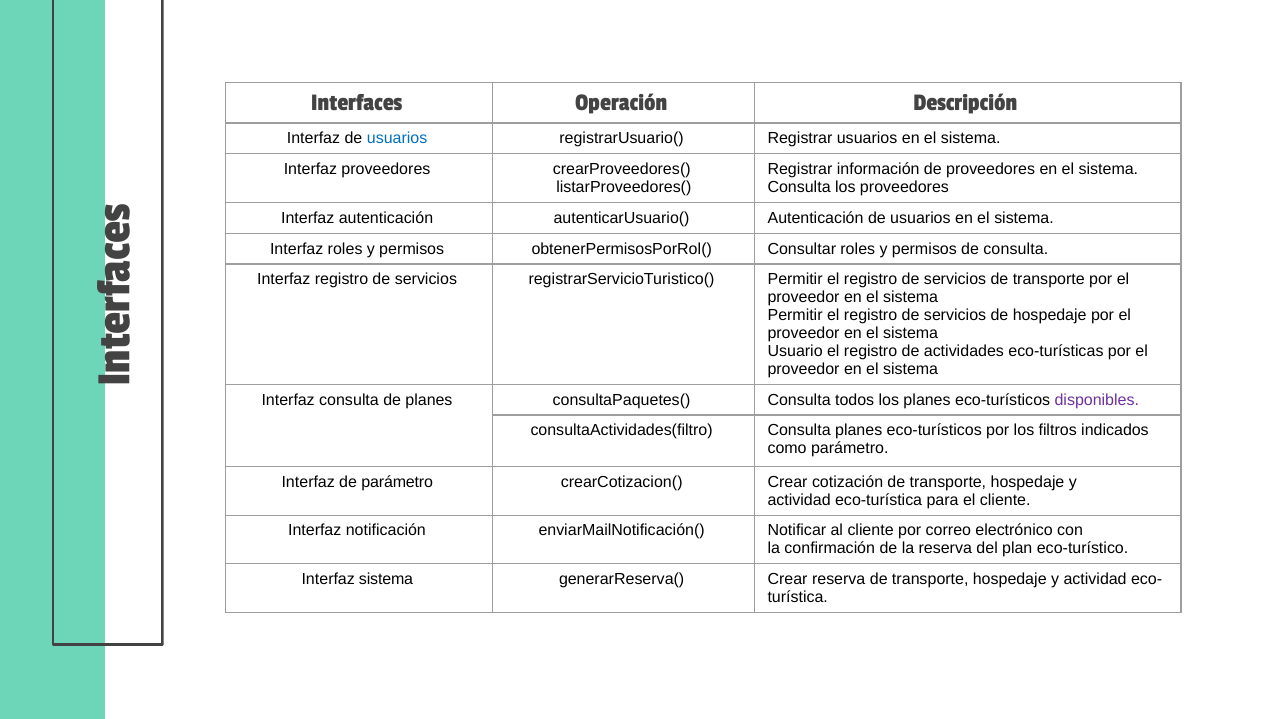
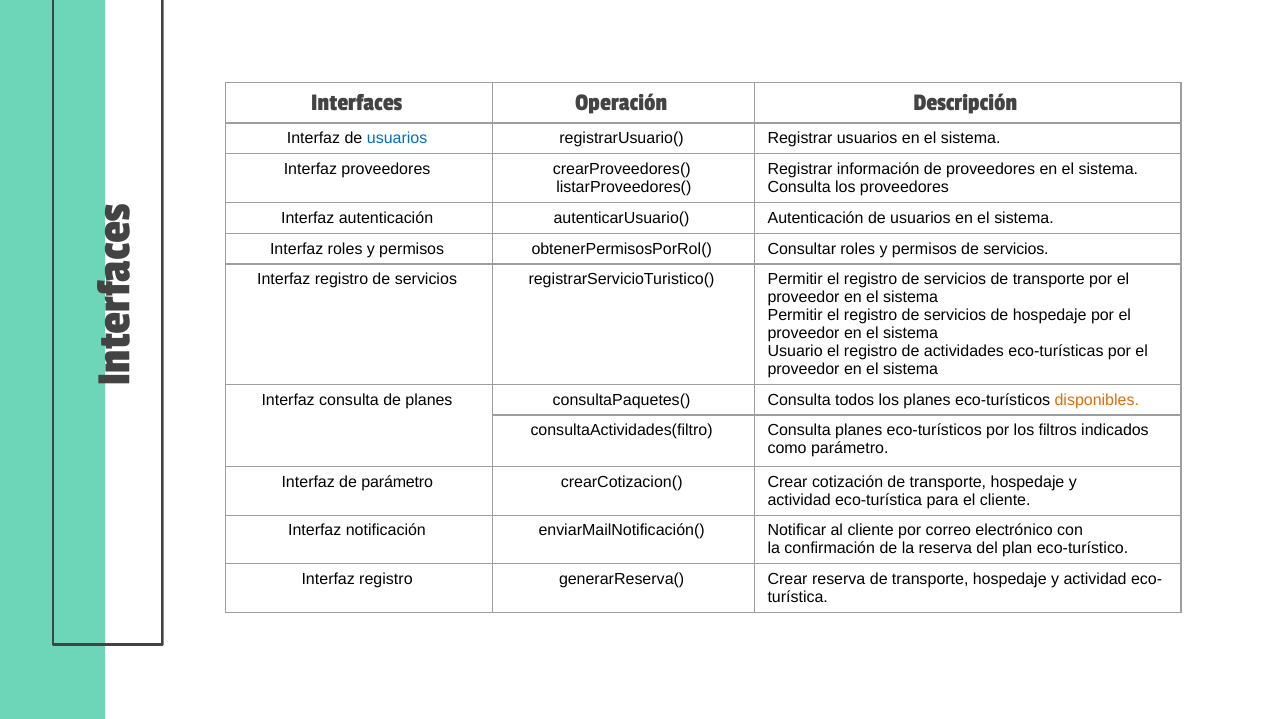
permisos de consulta: consulta -> servicios
disponibles colour: purple -> orange
sistema at (386, 580): sistema -> registro
